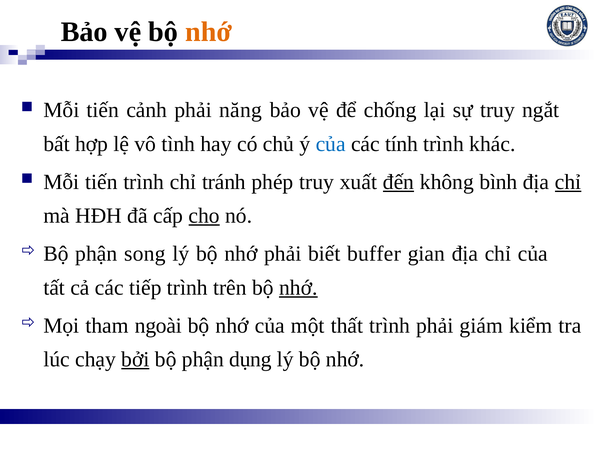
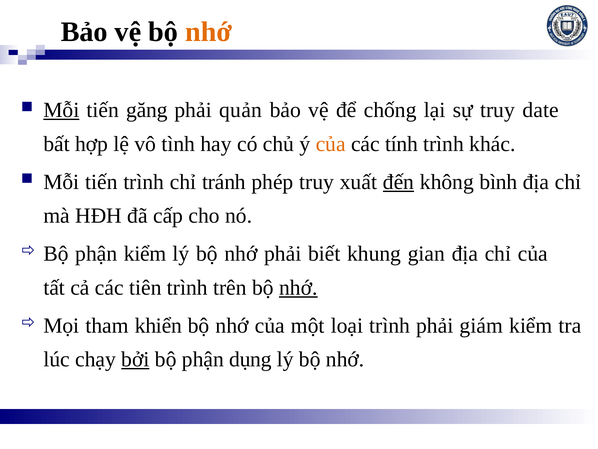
Mỗi at (61, 110) underline: none -> present
cảnh: cảnh -> găng
năng: năng -> quản
ngắt: ngắt -> date
của at (331, 144) colour: blue -> orange
chỉ at (568, 182) underline: present -> none
cho underline: present -> none
phận song: song -> kiểm
buffer: buffer -> khung
tiếp: tiếp -> tiên
ngoài: ngoài -> khiển
thất: thất -> loại
